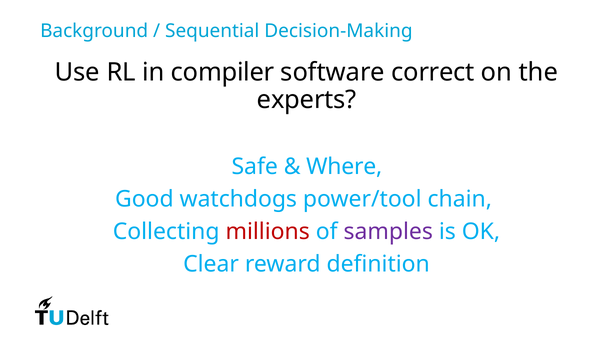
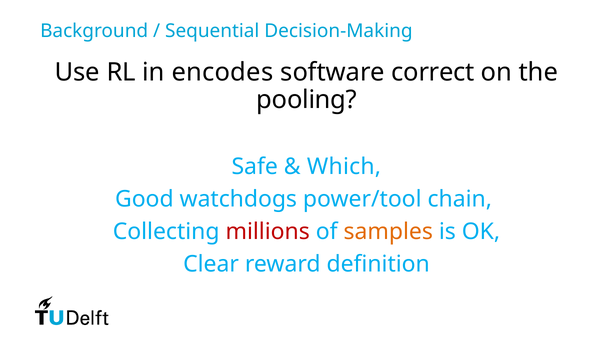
compiler: compiler -> encodes
experts: experts -> pooling
Where: Where -> Which
samples colour: purple -> orange
